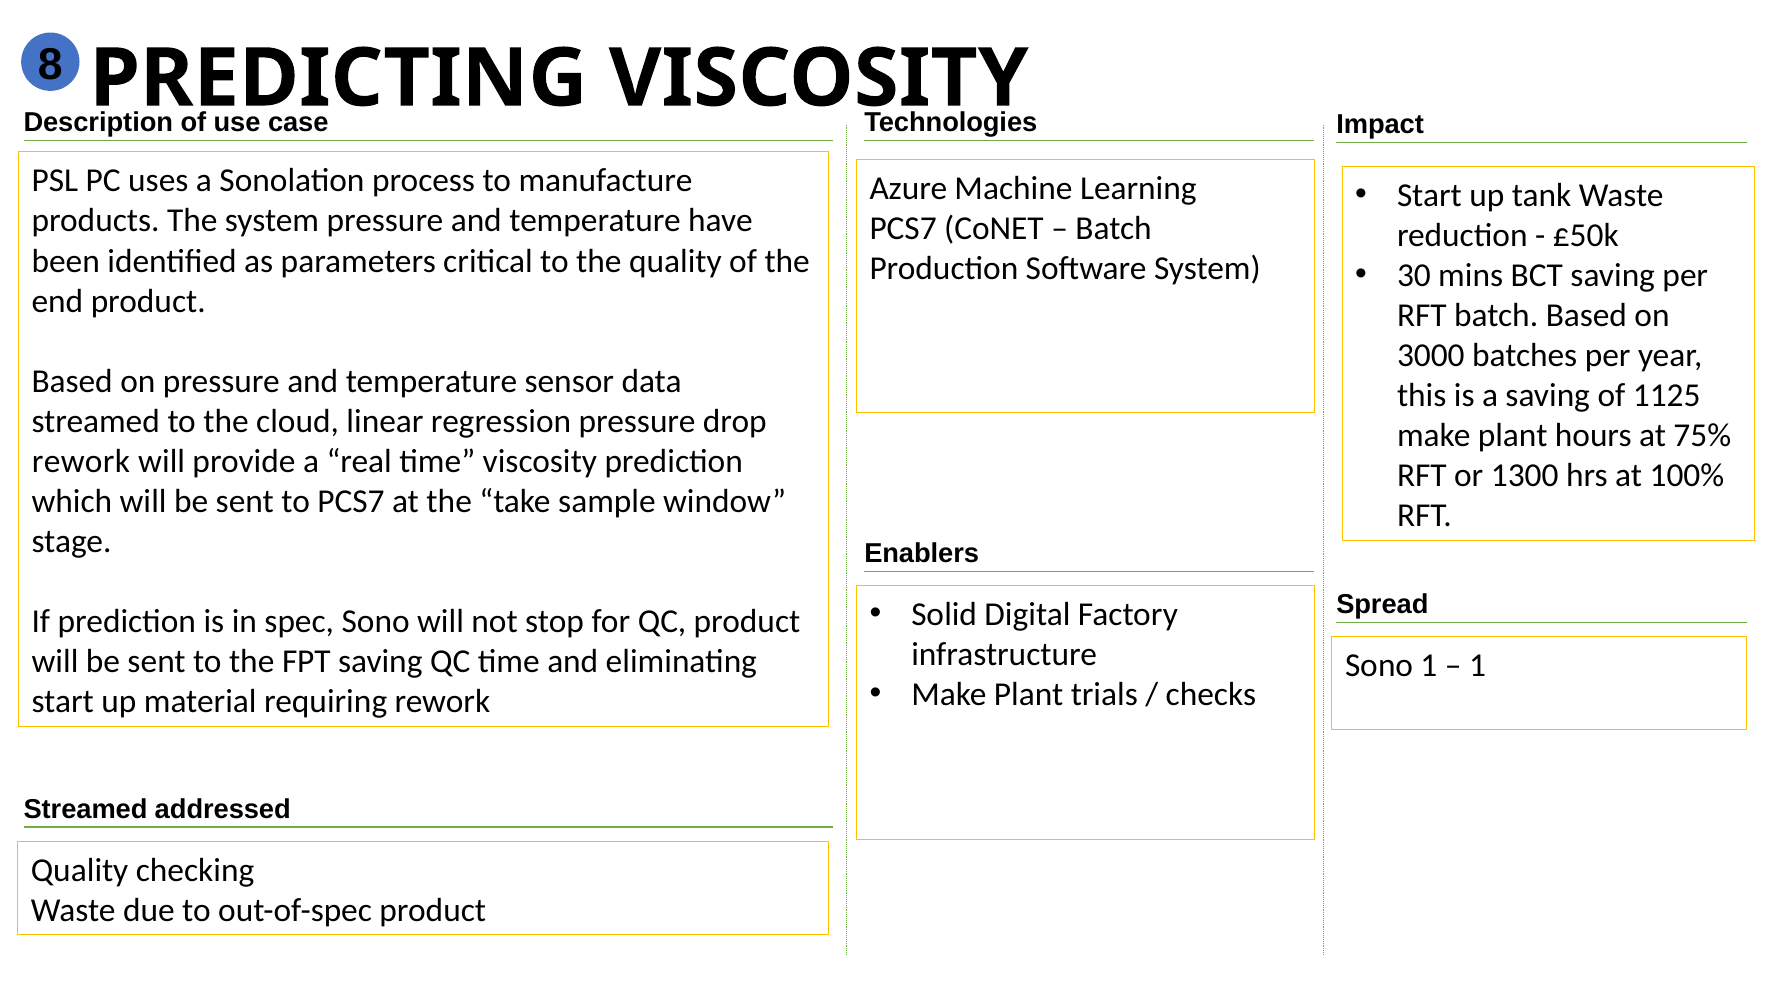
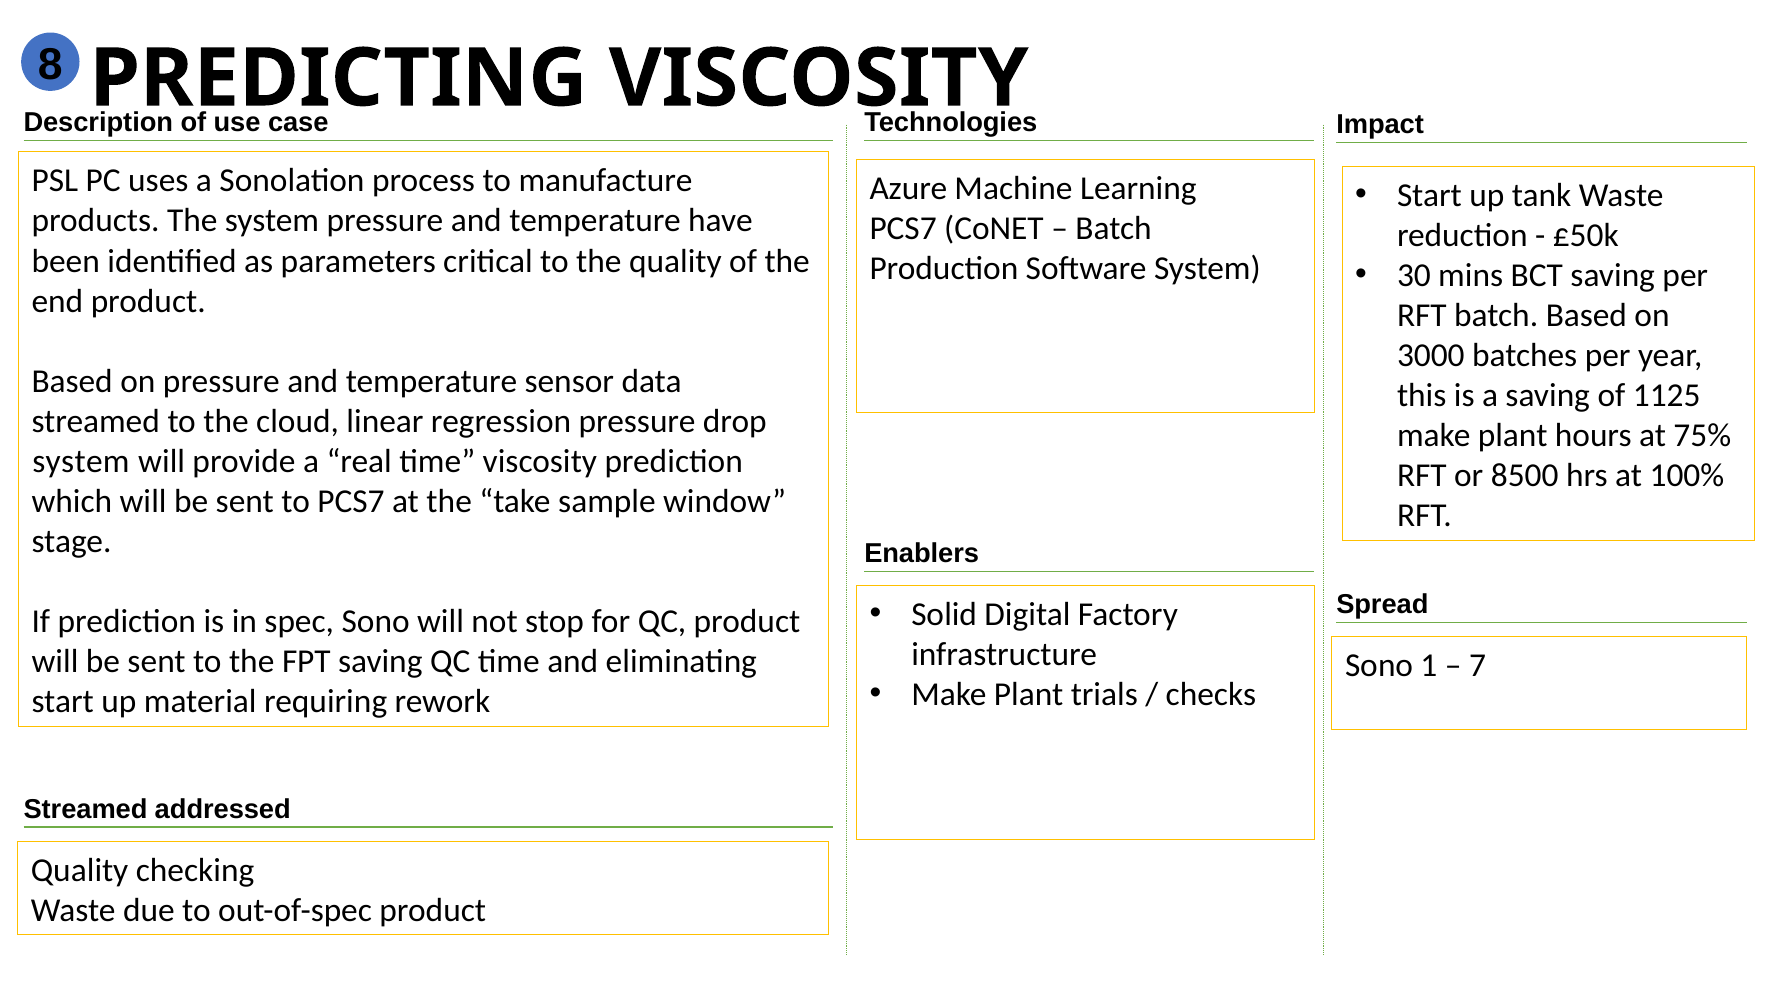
rework at (81, 461): rework -> system
1300: 1300 -> 8500
1 at (1478, 665): 1 -> 7
